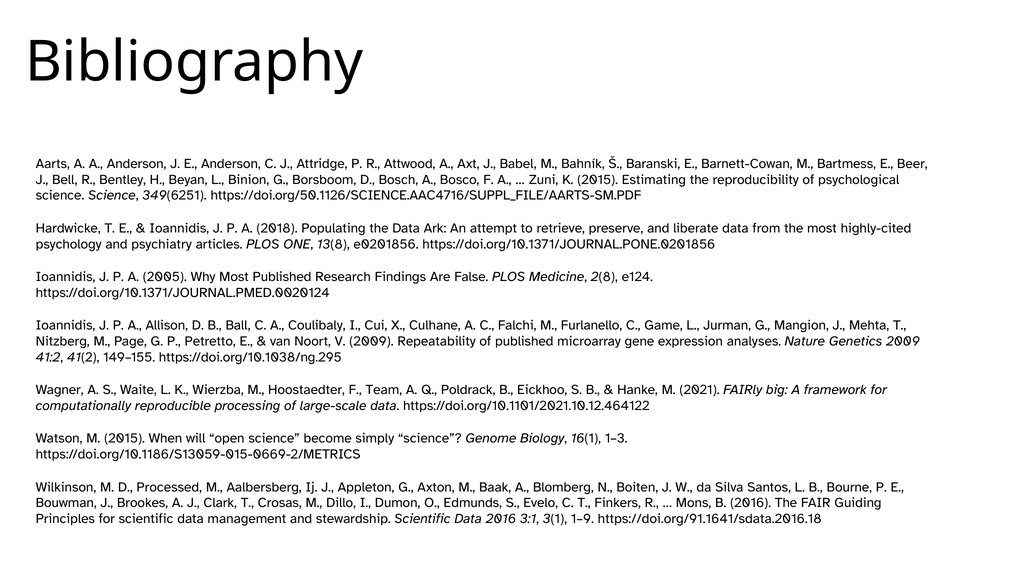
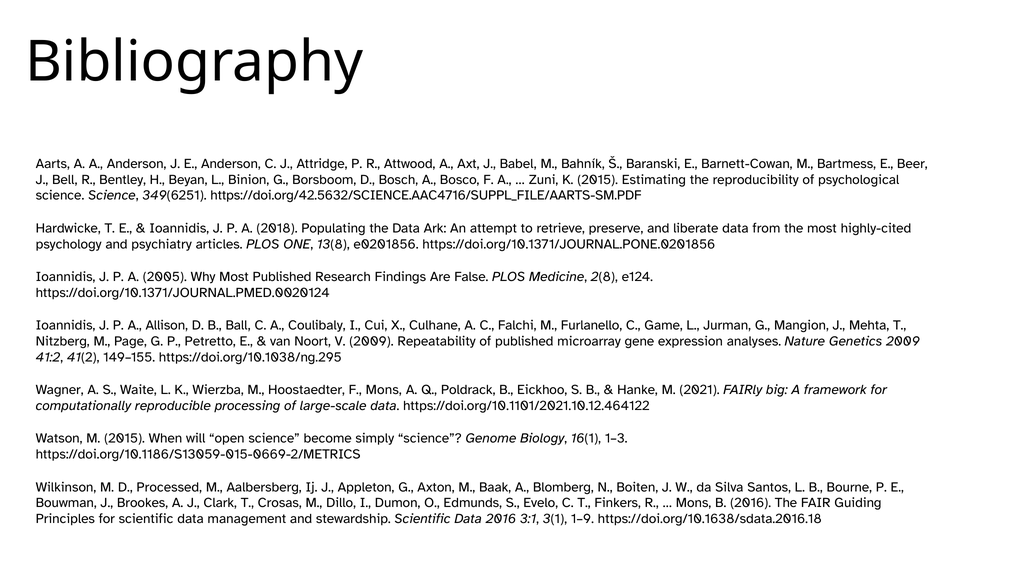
https://doi.org/50.1126/SCIENCE.AAC4716/SUPPL_FILE/AARTS-SM.PDF: https://doi.org/50.1126/SCIENCE.AAC4716/SUPPL_FILE/AARTS-SM.PDF -> https://doi.org/42.5632/SCIENCE.AAC4716/SUPPL_FILE/AARTS-SM.PDF
F Team: Team -> Mons
https://doi.org/91.1641/sdata.2016.18: https://doi.org/91.1641/sdata.2016.18 -> https://doi.org/10.1638/sdata.2016.18
